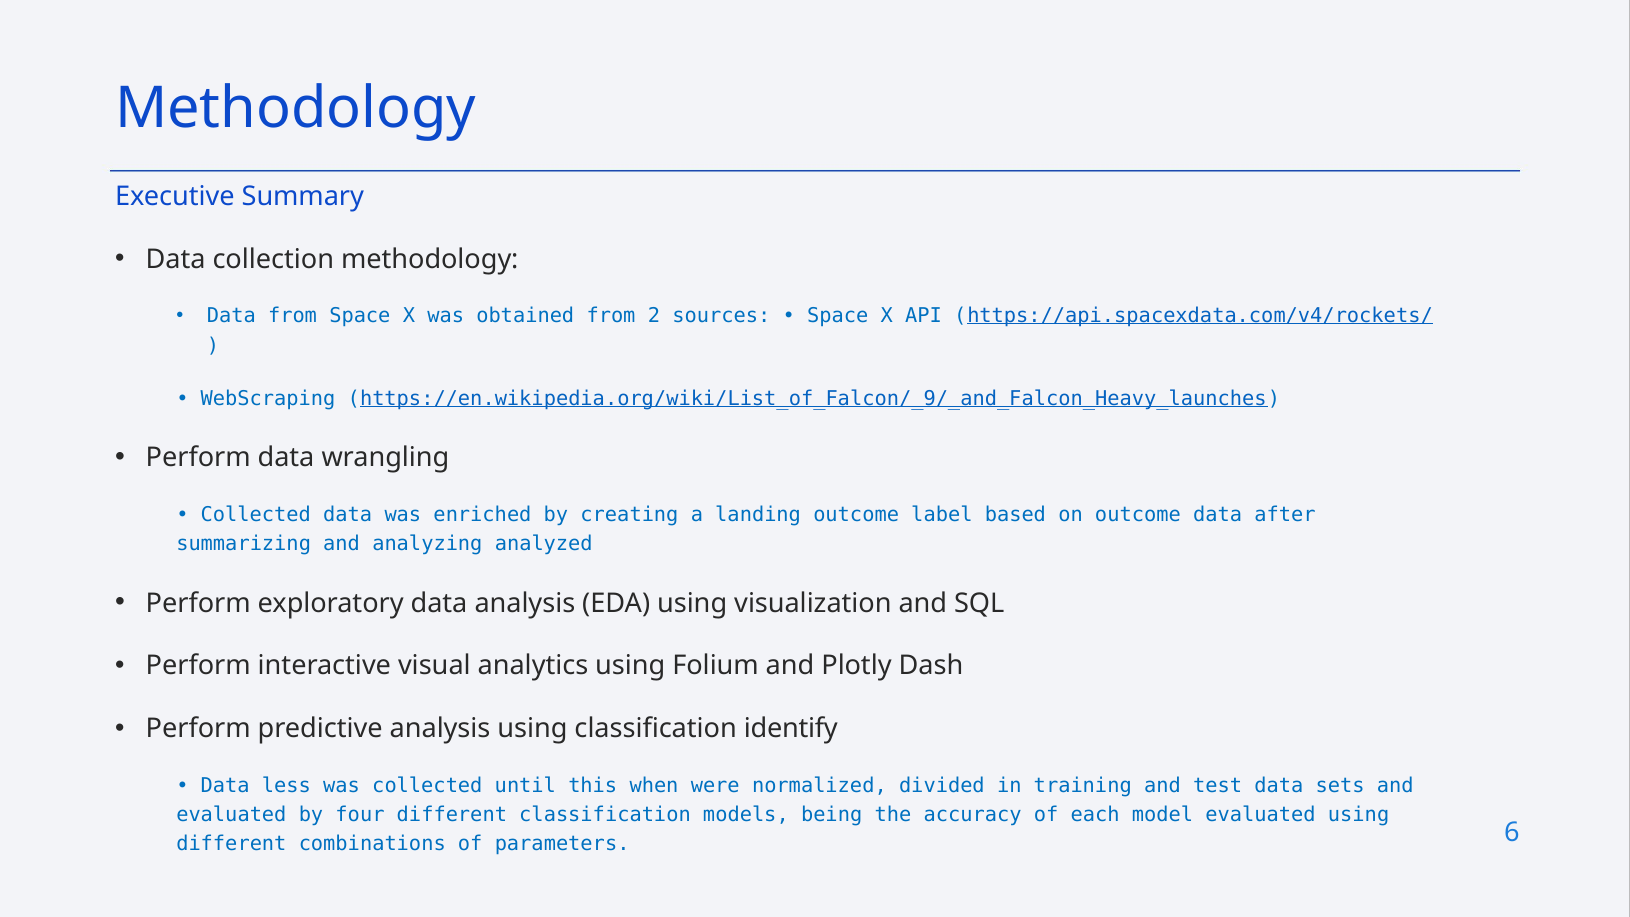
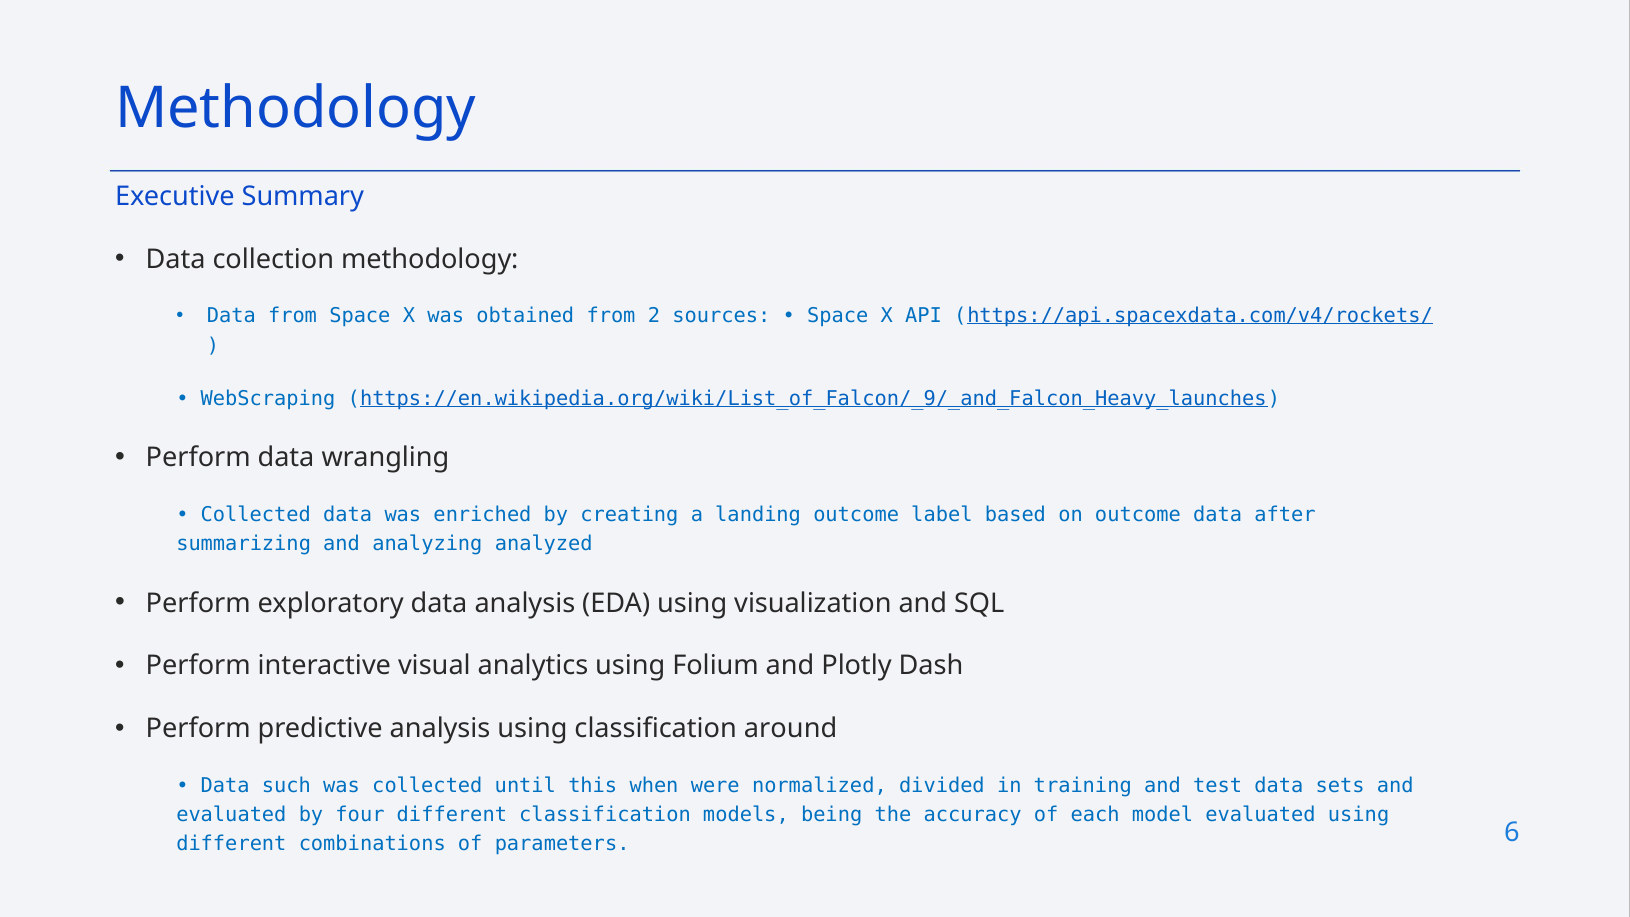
identify: identify -> around
less: less -> such
